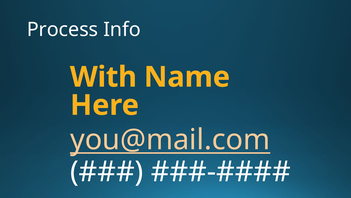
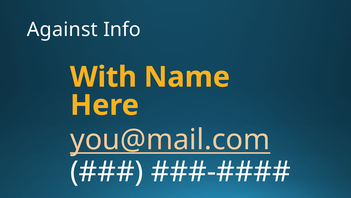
Process: Process -> Against
